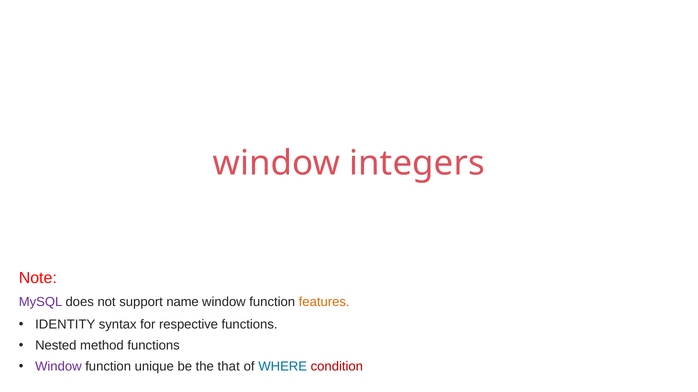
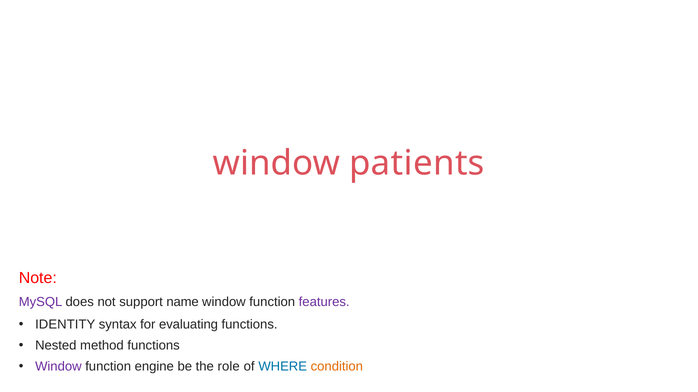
integers: integers -> patients
features colour: orange -> purple
respective: respective -> evaluating
unique: unique -> engine
that: that -> role
condition colour: red -> orange
